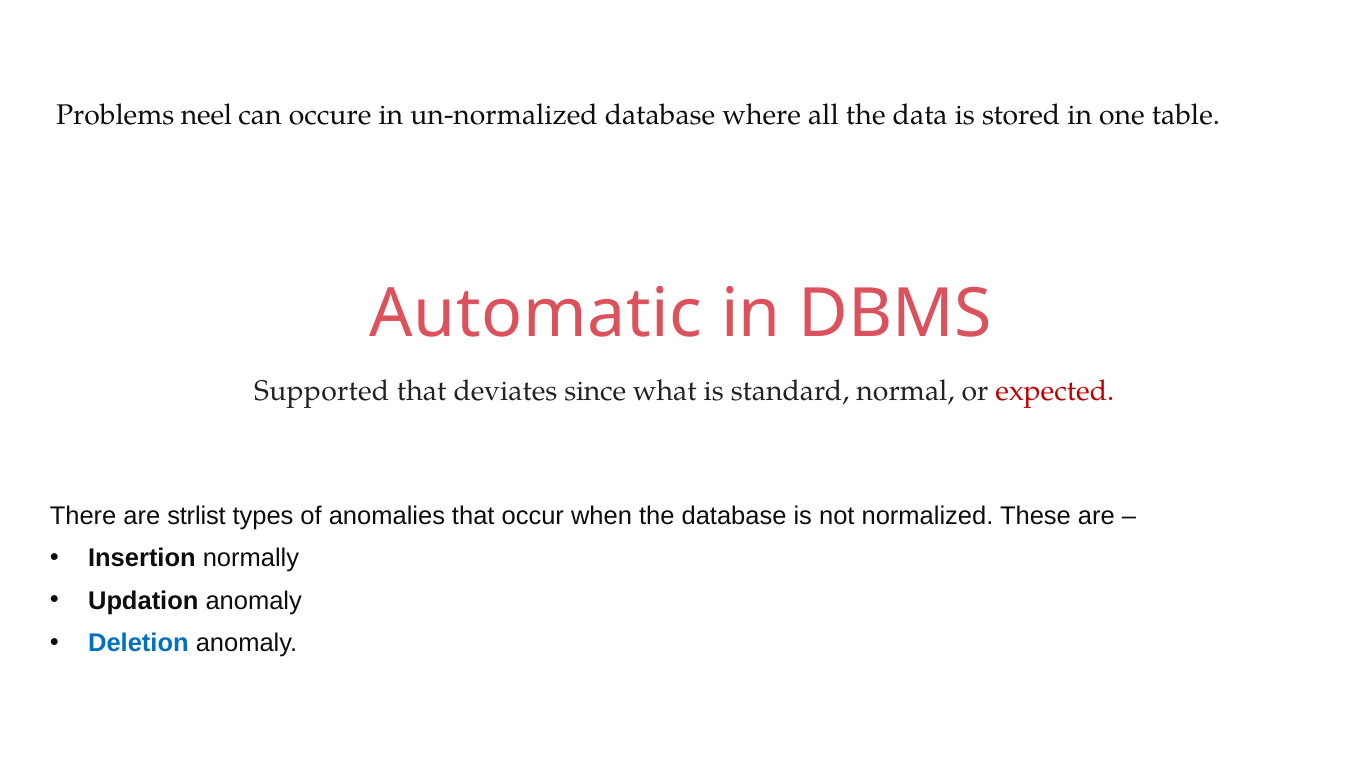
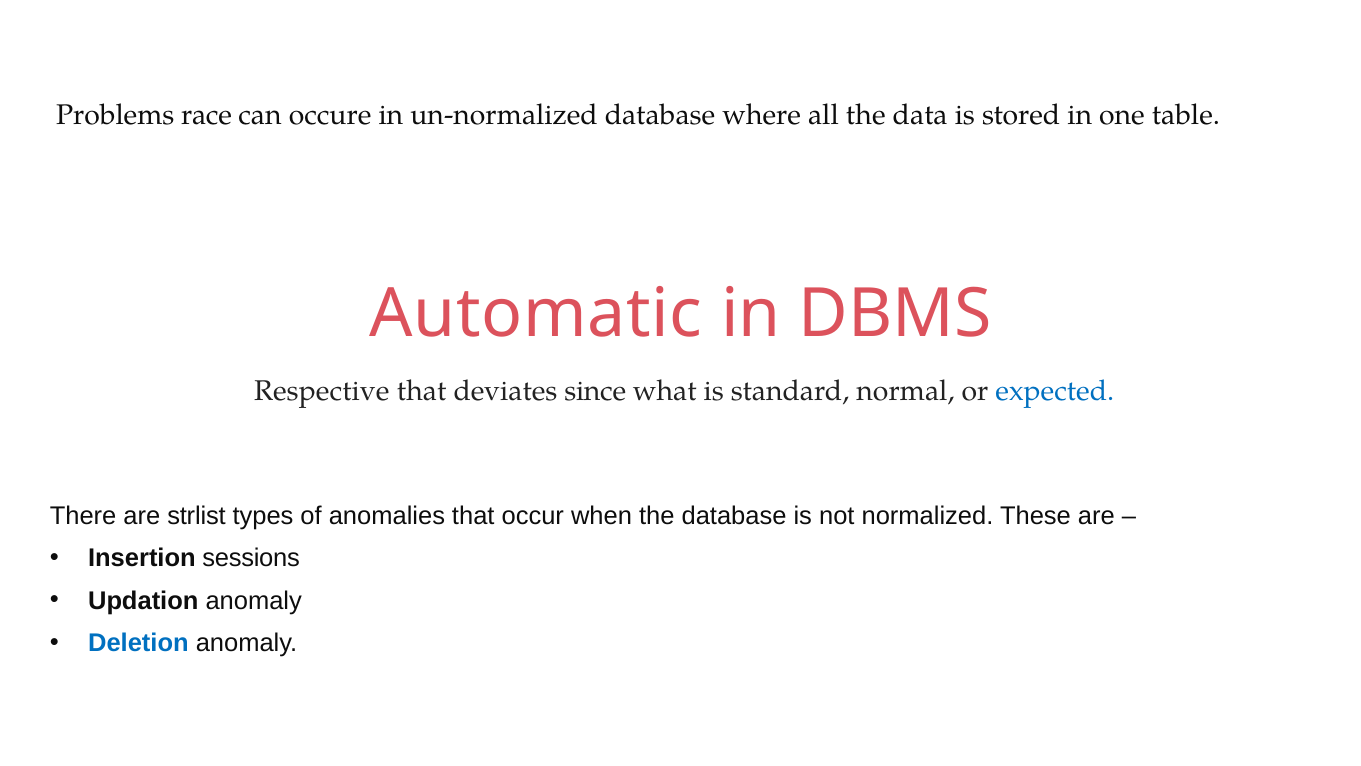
neel: neel -> race
Supported: Supported -> Respective
expected colour: red -> blue
normally: normally -> sessions
